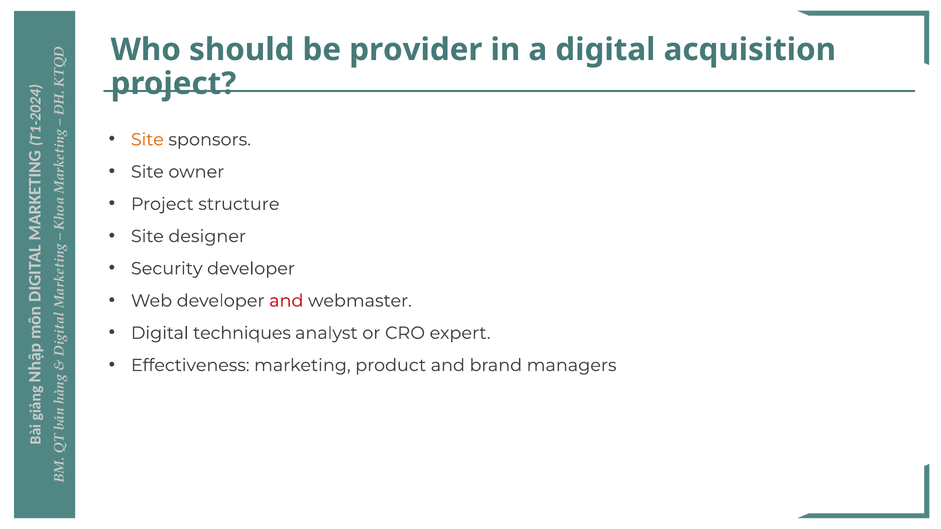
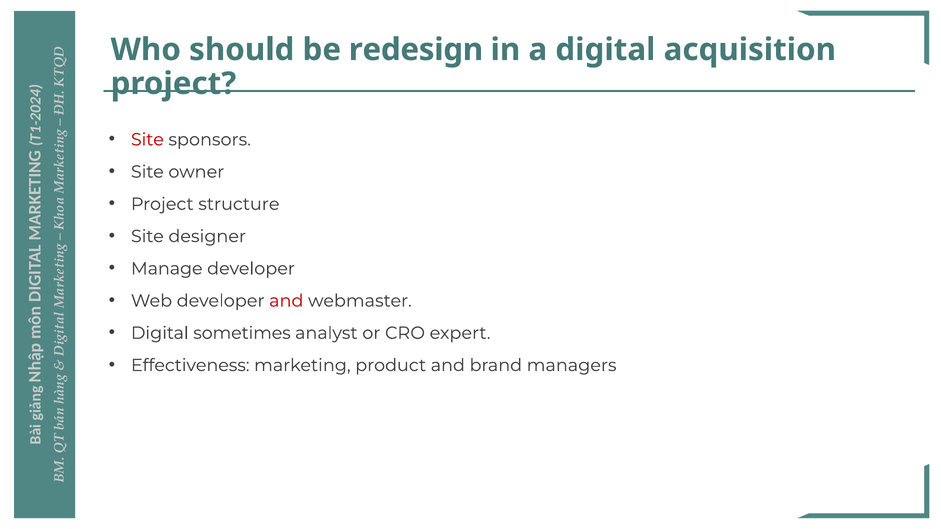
provider: provider -> redesign
Site at (147, 140) colour: orange -> red
Security: Security -> Manage
techniques: techniques -> sometimes
